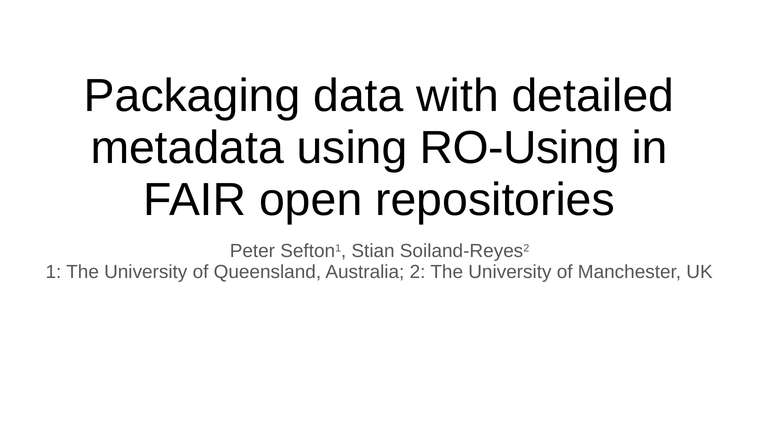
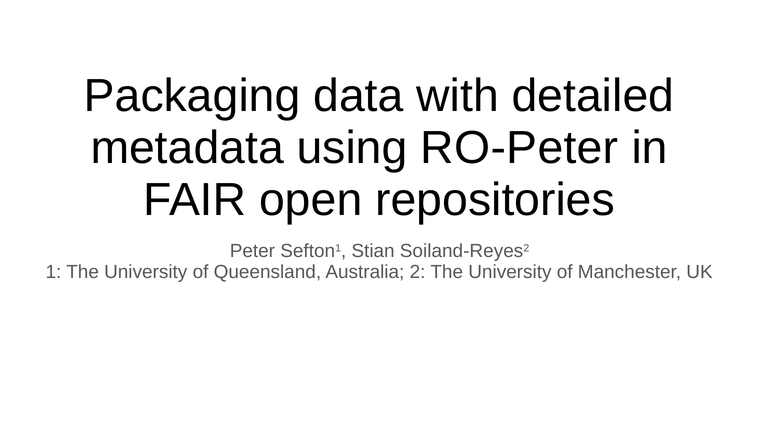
RO-Using: RO-Using -> RO-Peter
